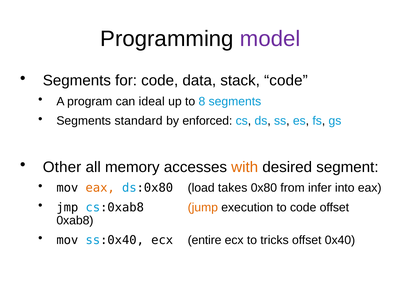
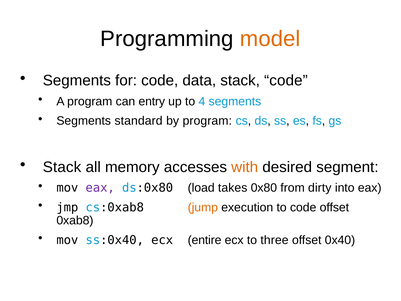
model colour: purple -> orange
ideal: ideal -> entry
8: 8 -> 4
by enforced: enforced -> program
Other at (62, 167): Other -> Stack
eax at (100, 188) colour: orange -> purple
infer: infer -> dirty
tricks: tricks -> three
